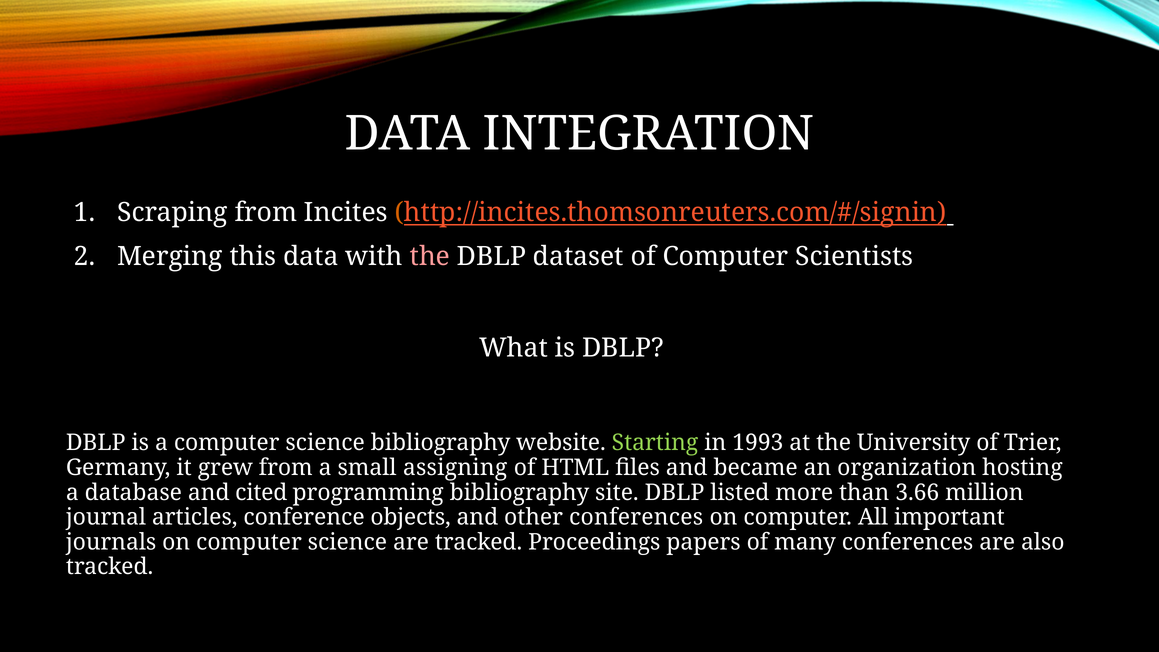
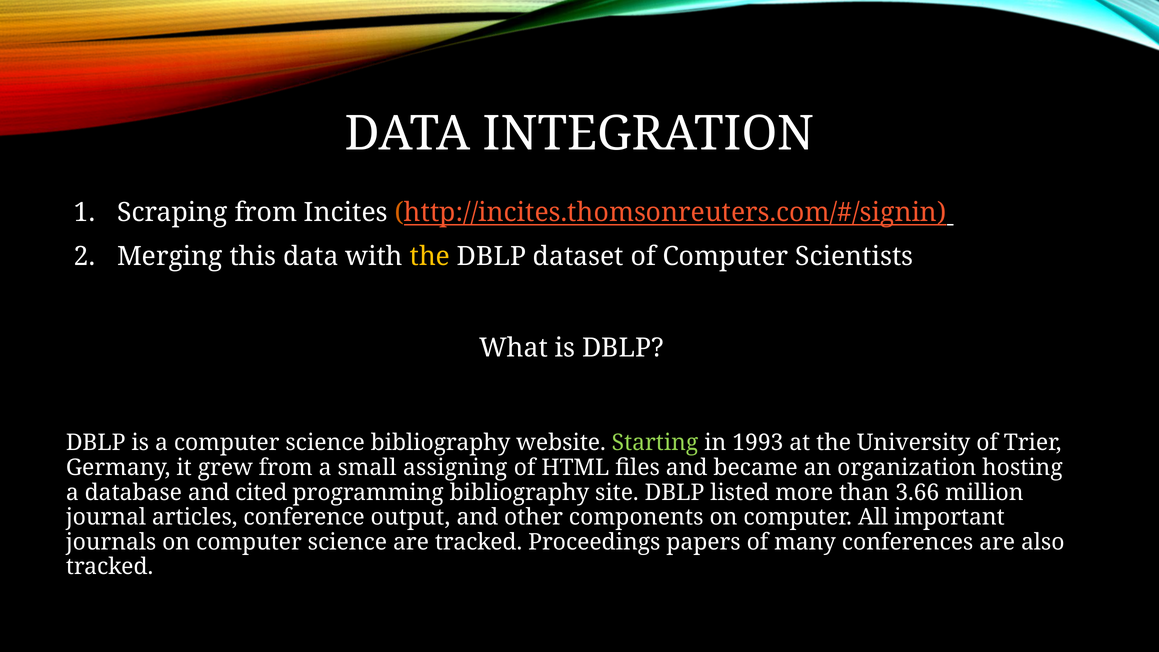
the at (430, 257) colour: pink -> yellow
objects: objects -> output
other conferences: conferences -> components
